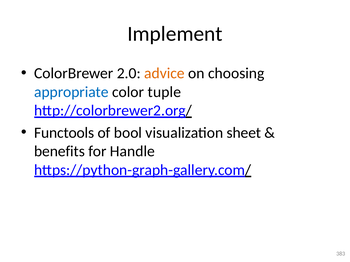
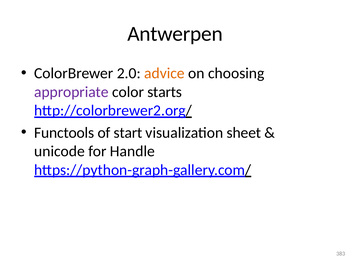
Implement: Implement -> Antwerpen
appropriate colour: blue -> purple
tuple: tuple -> starts
bool: bool -> start
benefits: benefits -> unicode
